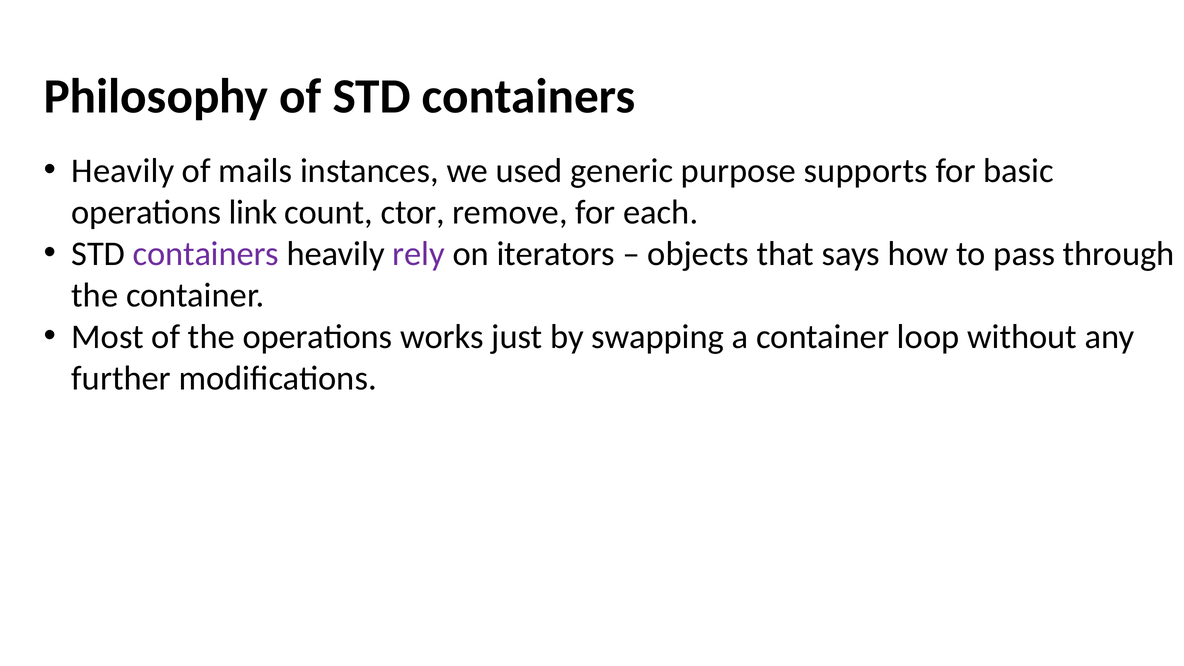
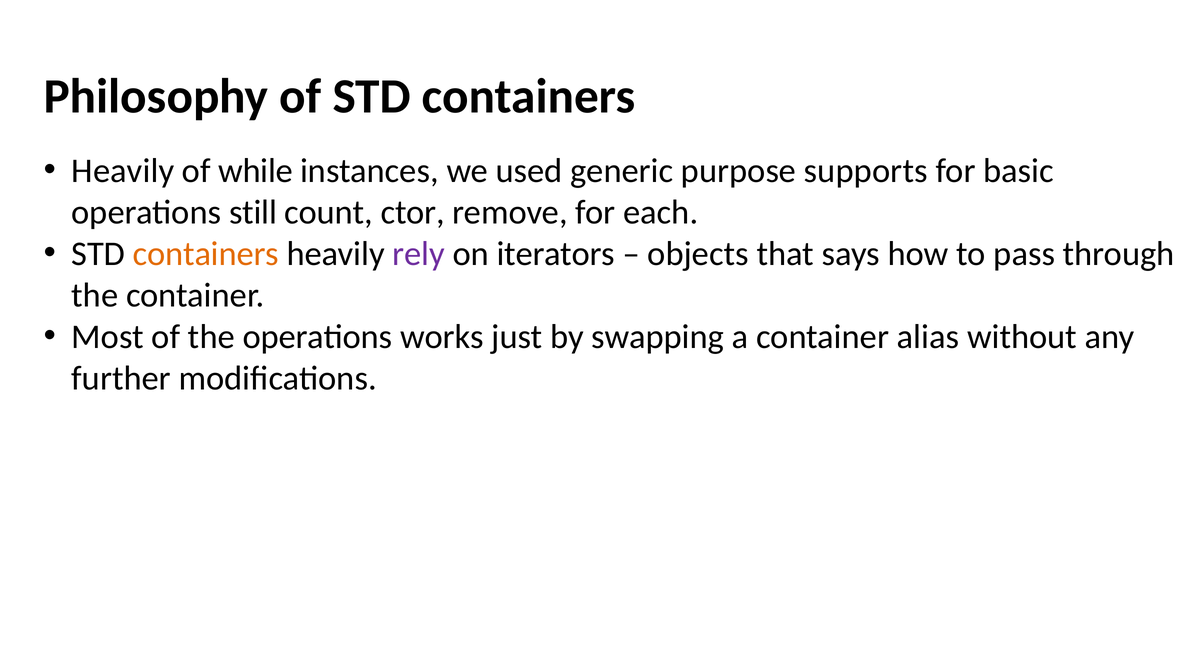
mails: mails -> while
link: link -> still
containers at (206, 254) colour: purple -> orange
loop: loop -> alias
